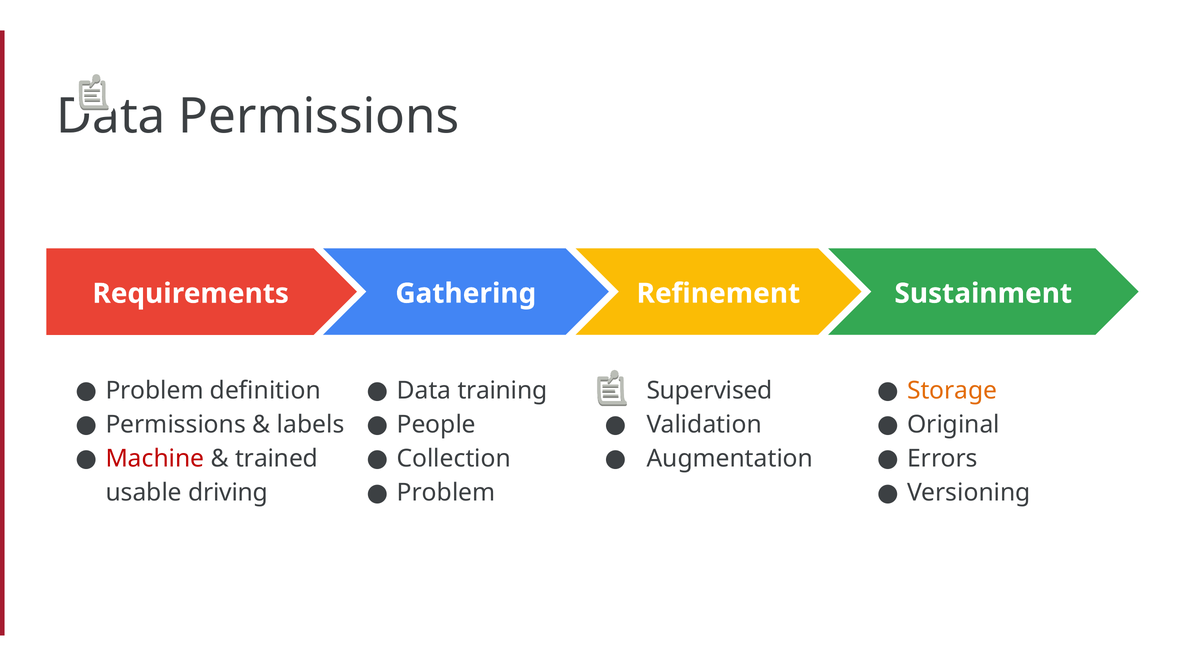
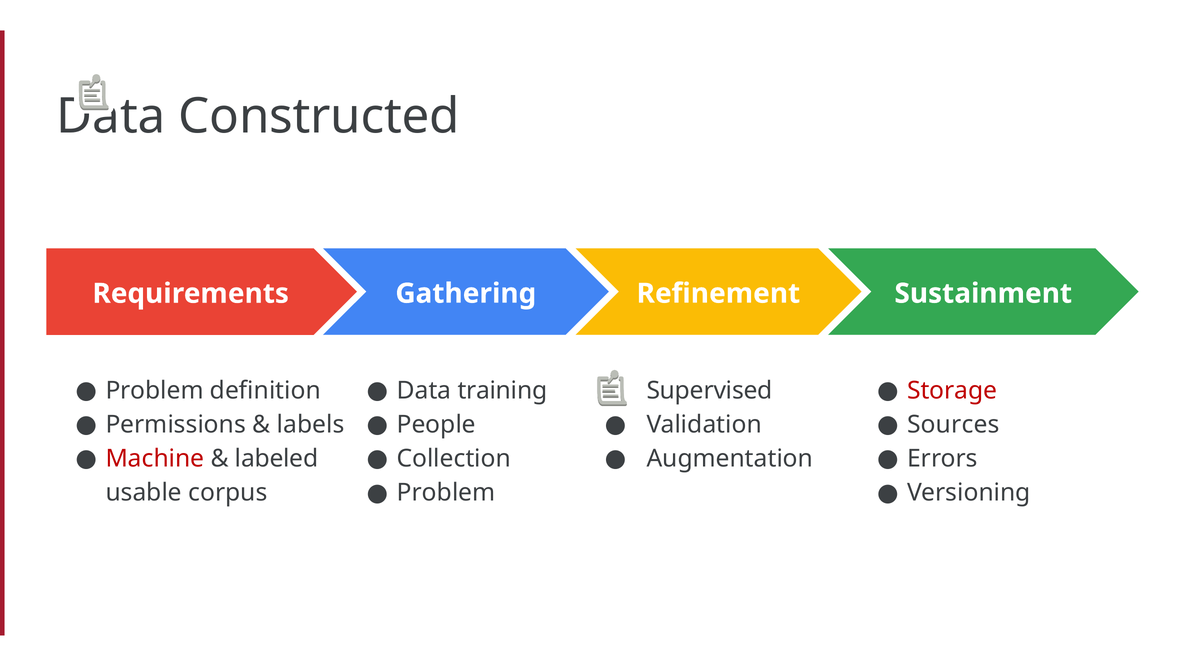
Data Permissions: Permissions -> Constructed
Storage colour: orange -> red
Original: Original -> Sources
trained: trained -> labeled
driving: driving -> corpus
